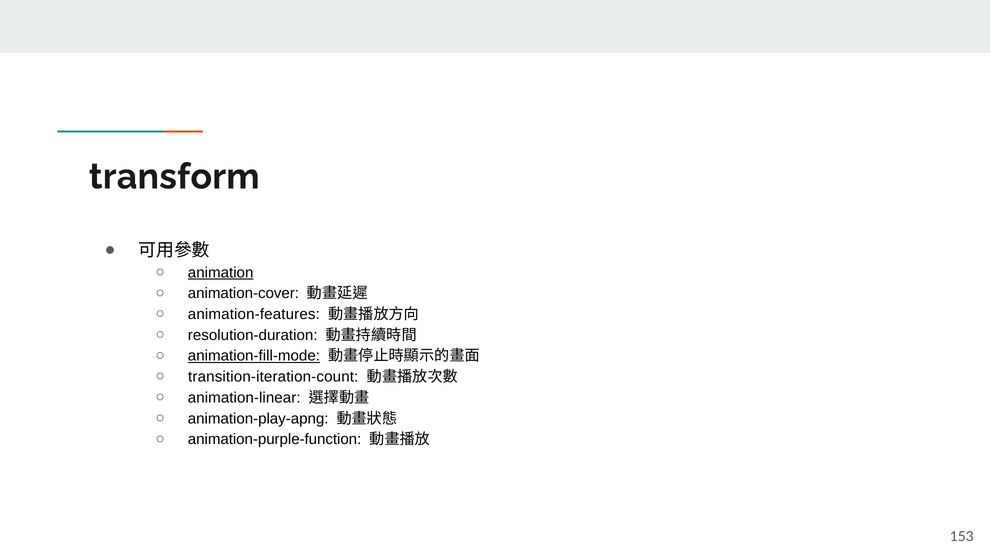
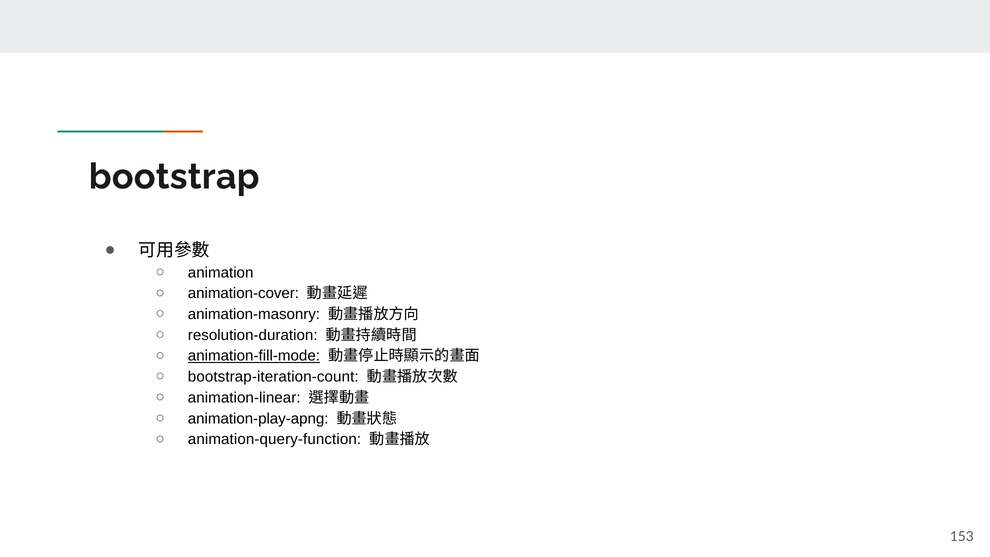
transform: transform -> bootstrap
animation underline: present -> none
animation-features: animation-features -> animation-masonry
transition-iteration-count: transition-iteration-count -> bootstrap-iteration-count
animation-purple-function: animation-purple-function -> animation-query-function
